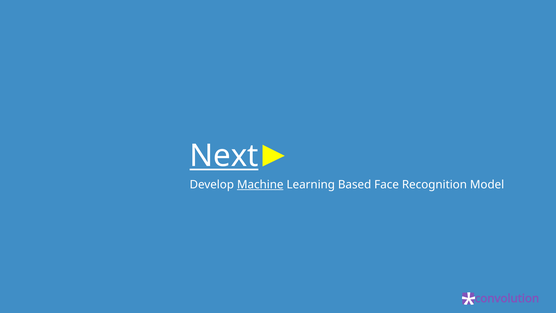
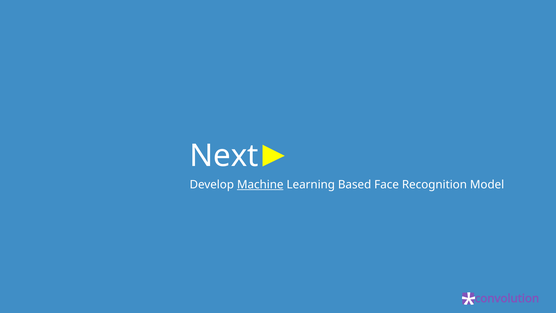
Next underline: present -> none
